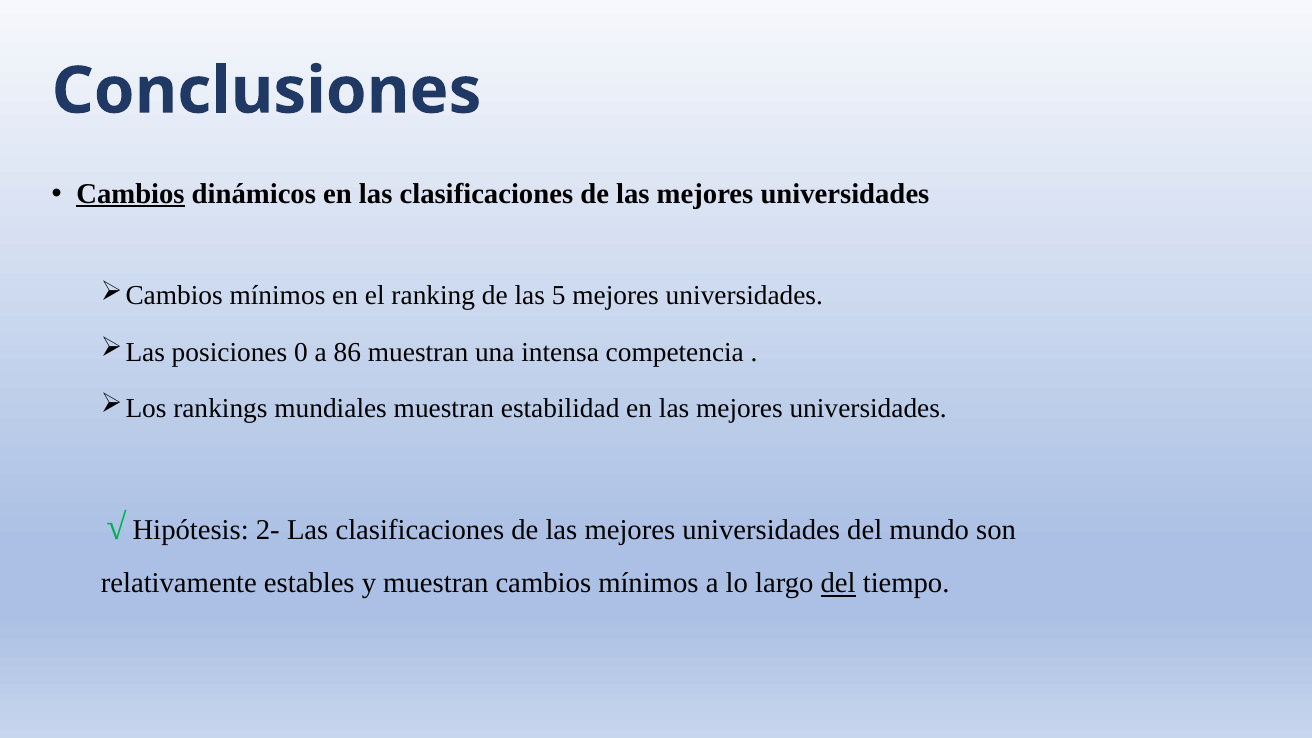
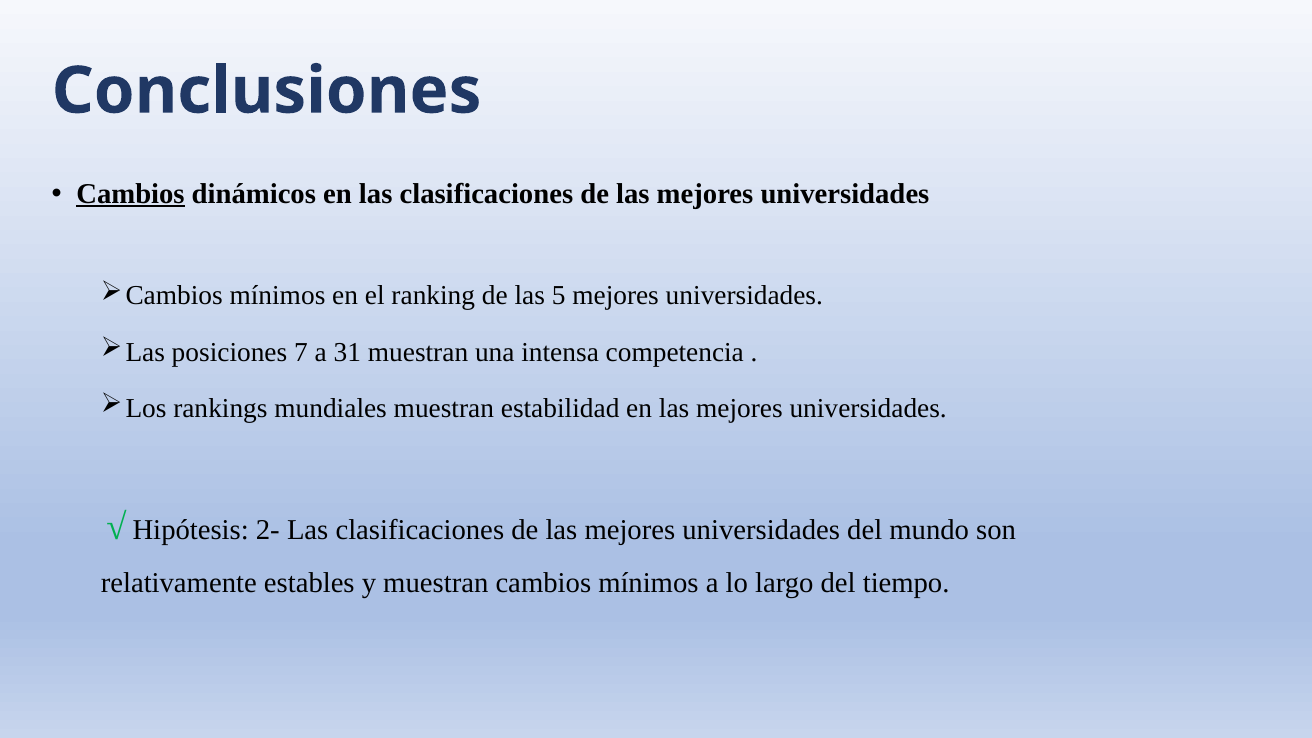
0: 0 -> 7
86: 86 -> 31
del at (838, 583) underline: present -> none
